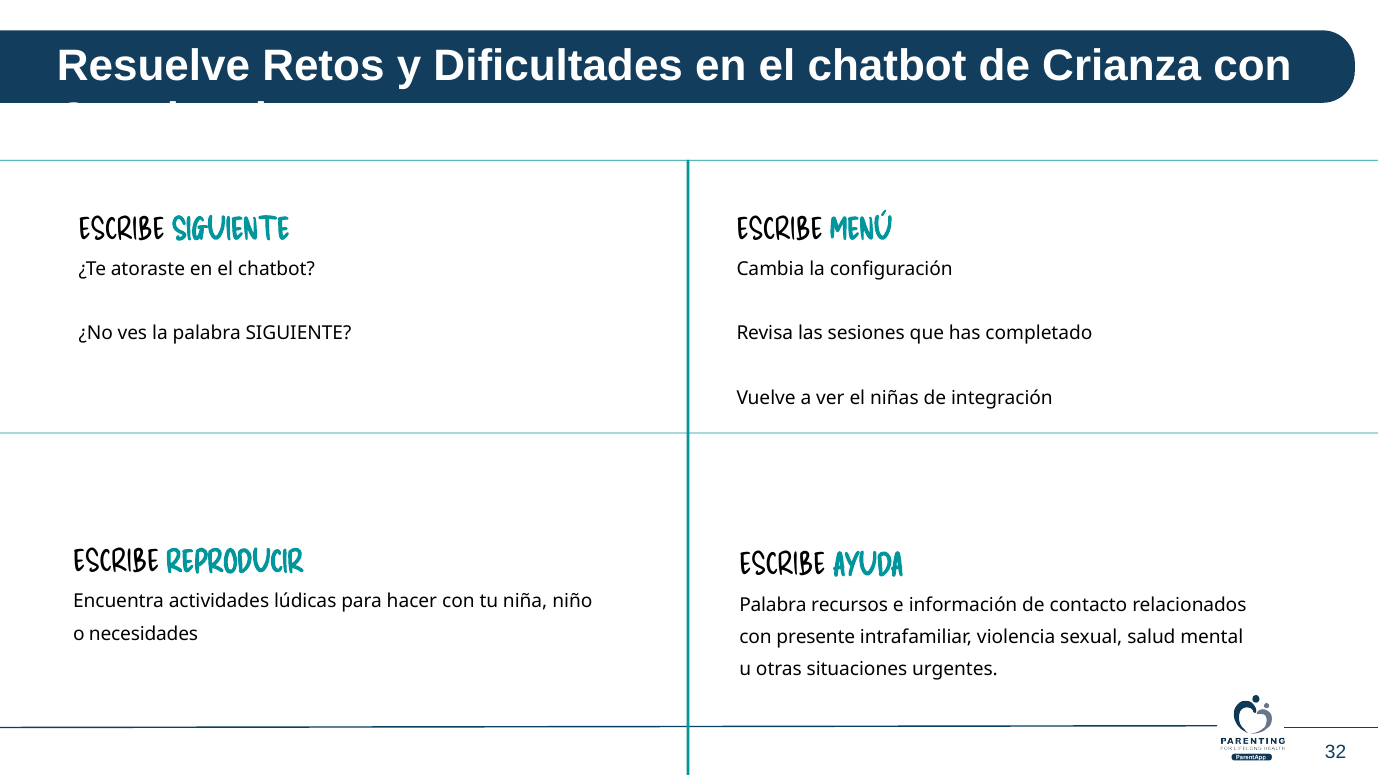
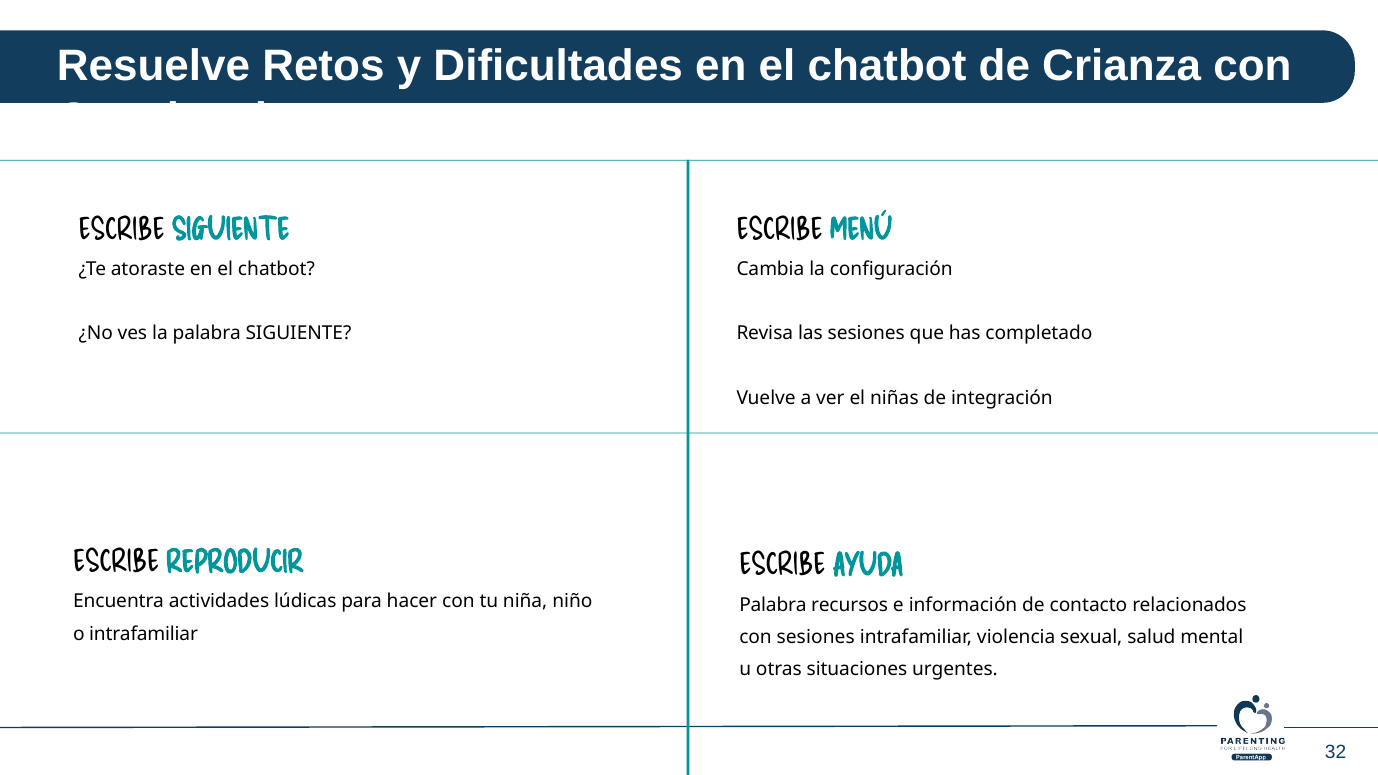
o necesidades: necesidades -> intrafamiliar
con presente: presente -> sesiones
